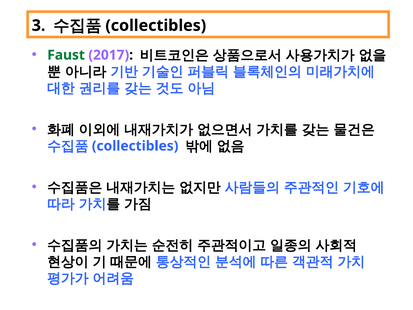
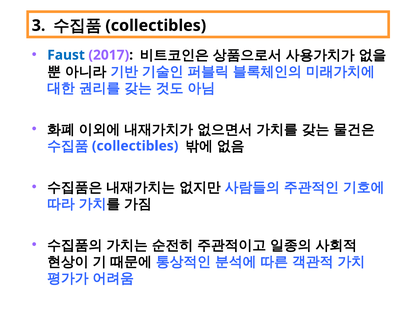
Faust colour: green -> blue
